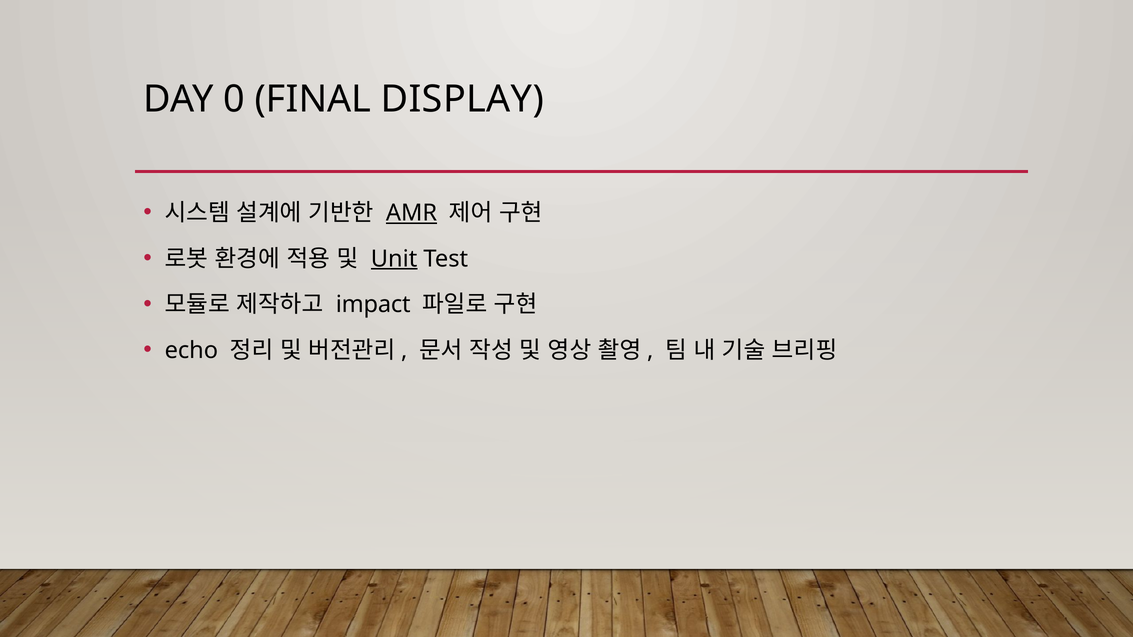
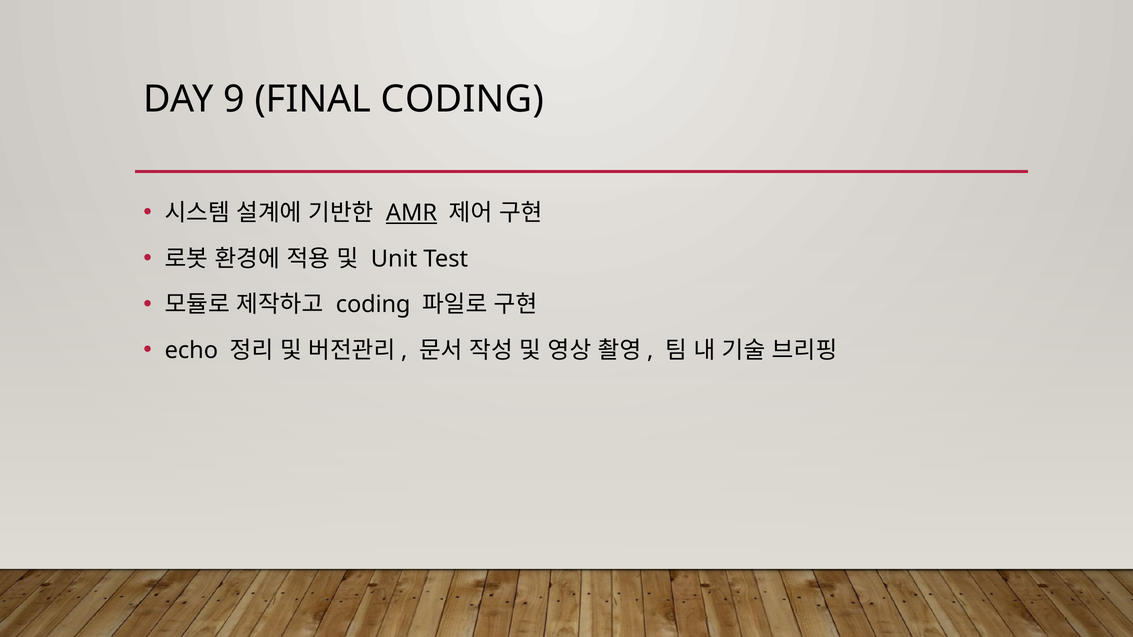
0: 0 -> 9
FINAL DISPLAY: DISPLAY -> CODING
Unit underline: present -> none
impact at (373, 305): impact -> coding
